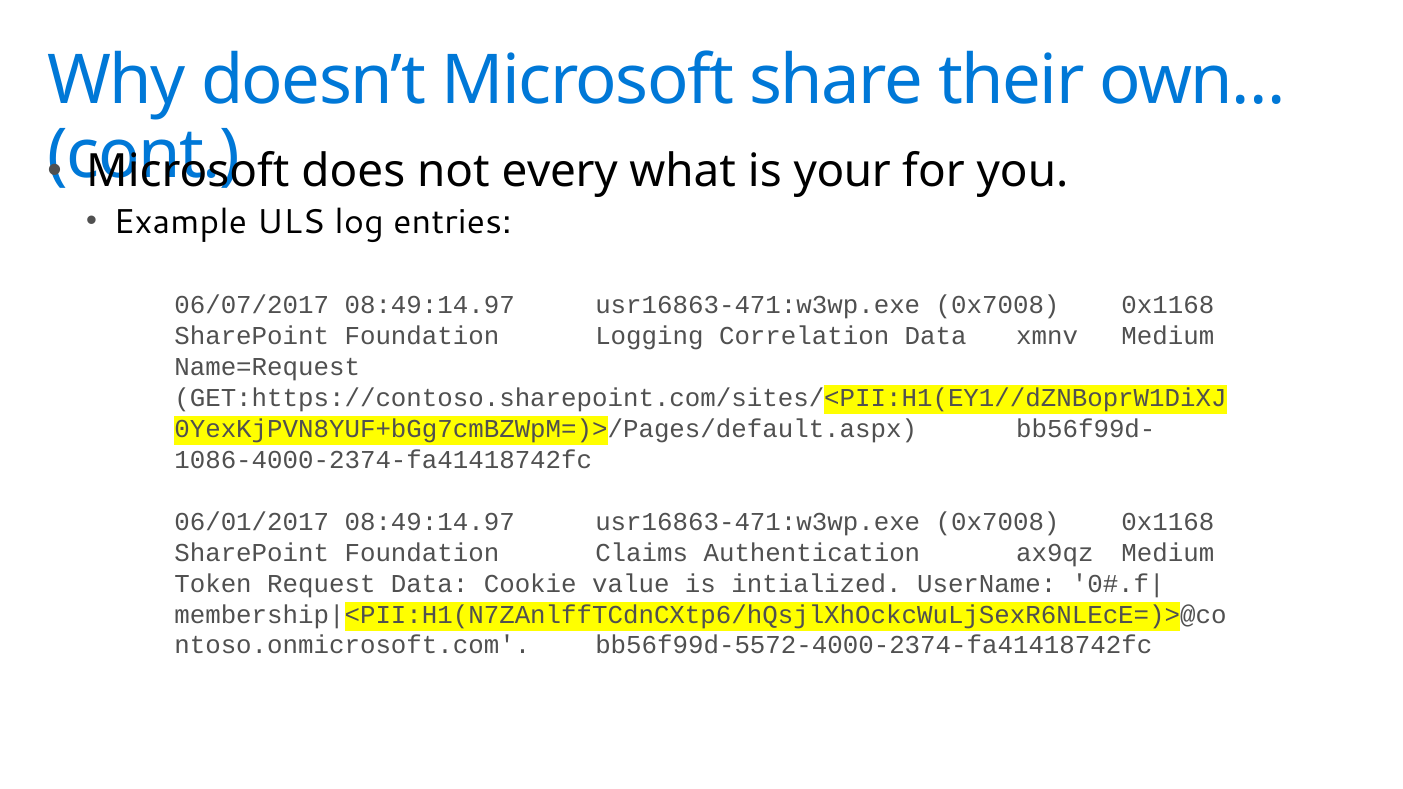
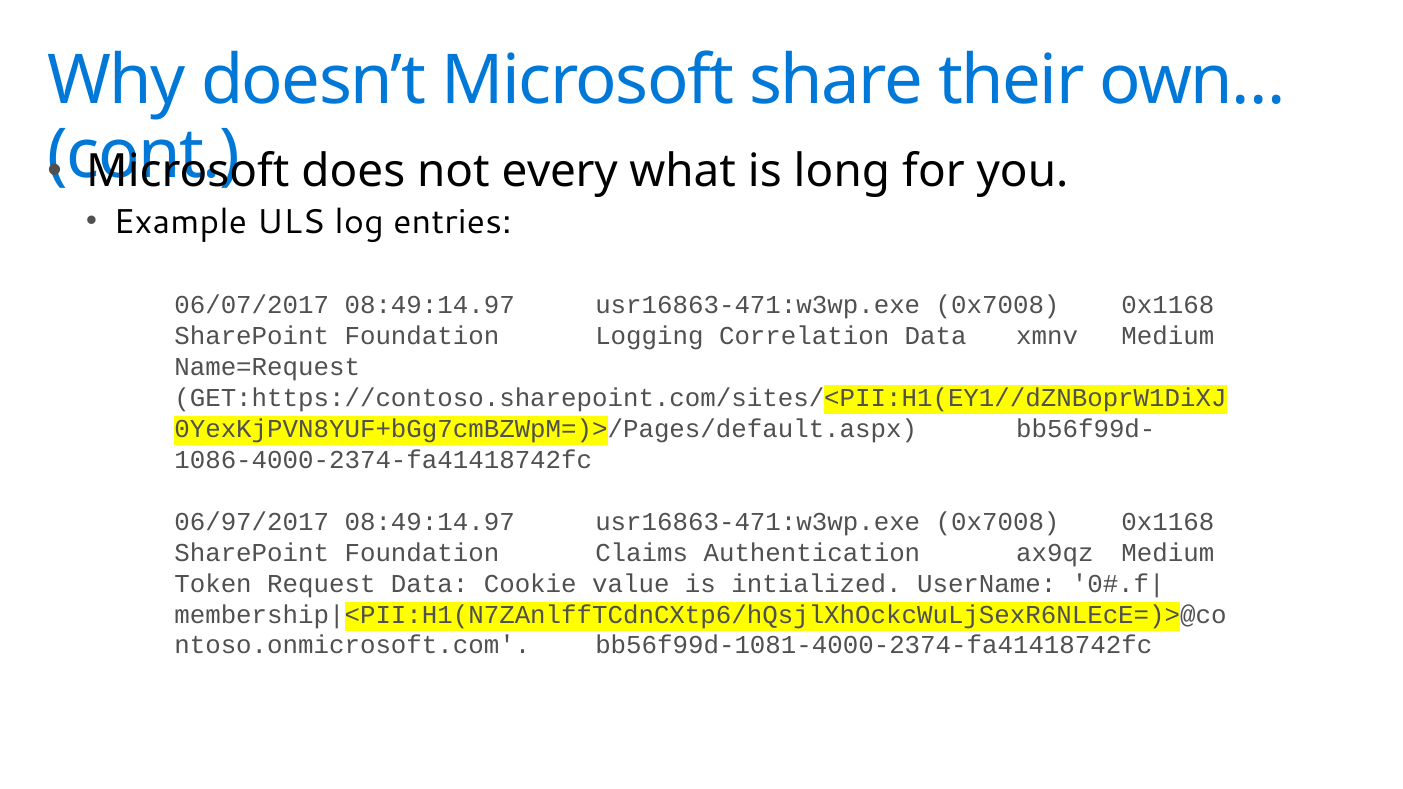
your: your -> long
06/01/2017: 06/01/2017 -> 06/97/2017
bb56f99d-5572-4000-2374-fa41418742fc: bb56f99d-5572-4000-2374-fa41418742fc -> bb56f99d-1081-4000-2374-fa41418742fc
